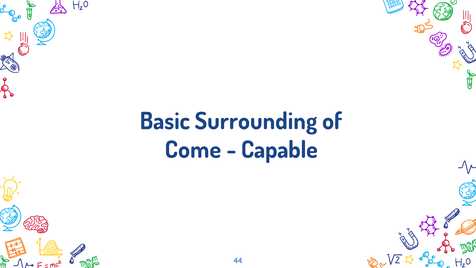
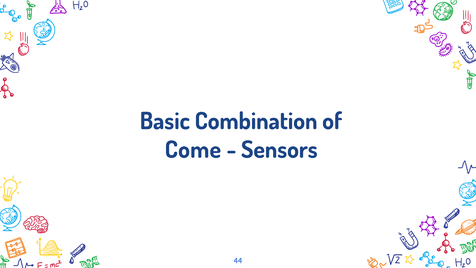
Surrounding: Surrounding -> Combination
Capable: Capable -> Sensors
